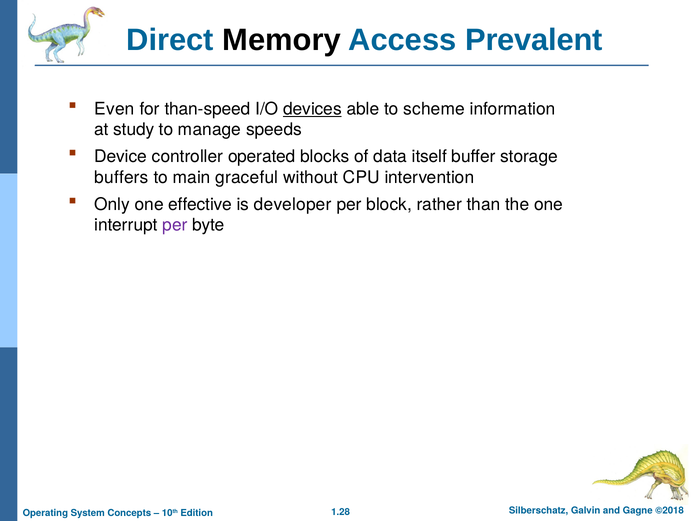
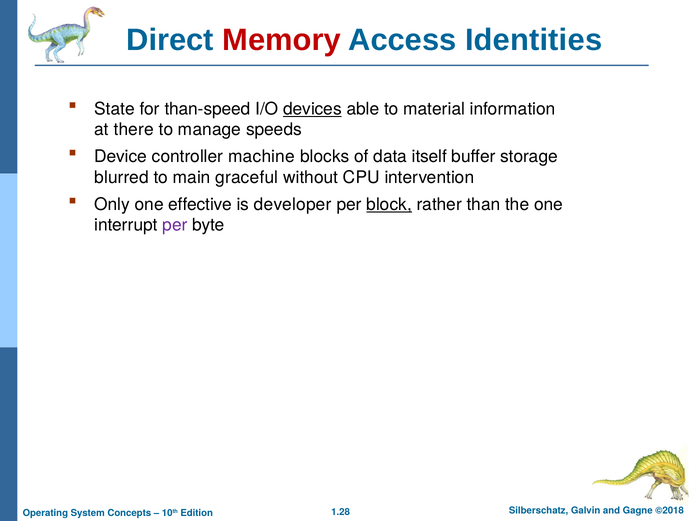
Memory colour: black -> red
Prevalent: Prevalent -> Identities
Even: Even -> State
scheme: scheme -> material
study: study -> there
operated: operated -> machine
buffers: buffers -> blurred
block underline: none -> present
